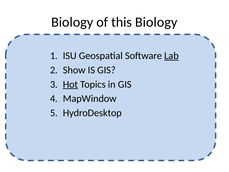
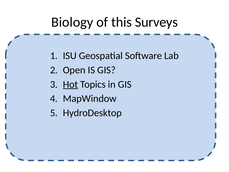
this Biology: Biology -> Surveys
Lab underline: present -> none
Show: Show -> Open
